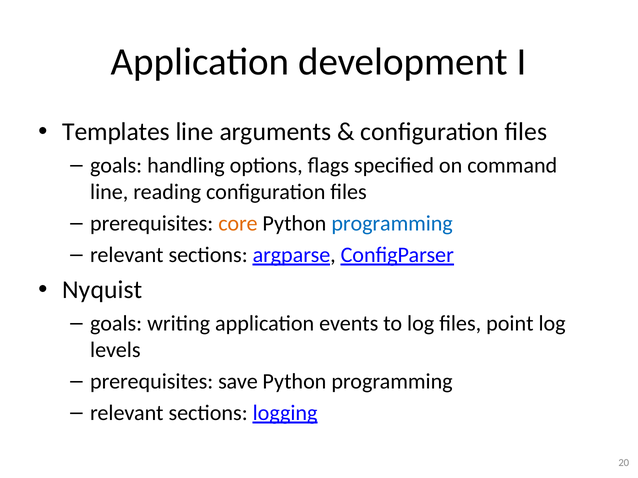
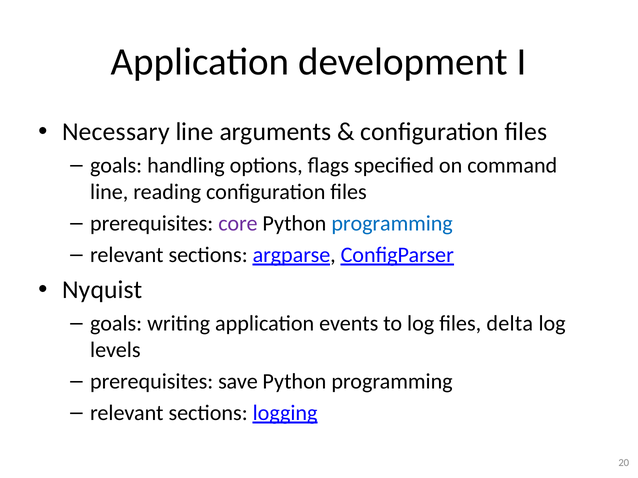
Templates: Templates -> Necessary
core colour: orange -> purple
point: point -> delta
